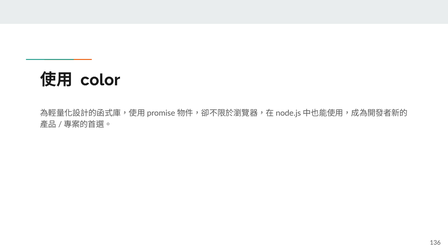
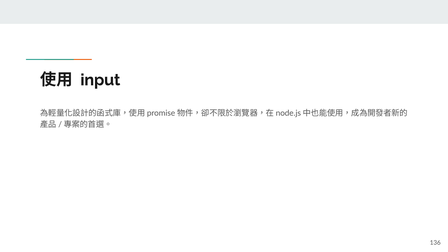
color: color -> input
